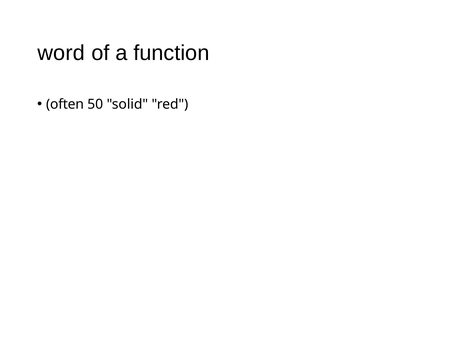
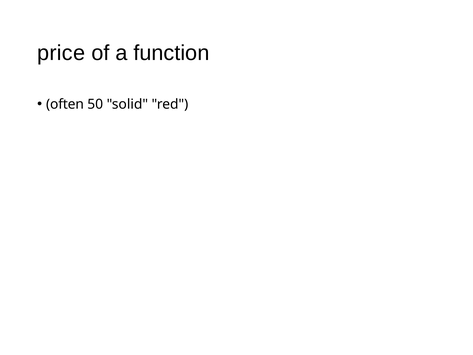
word: word -> price
